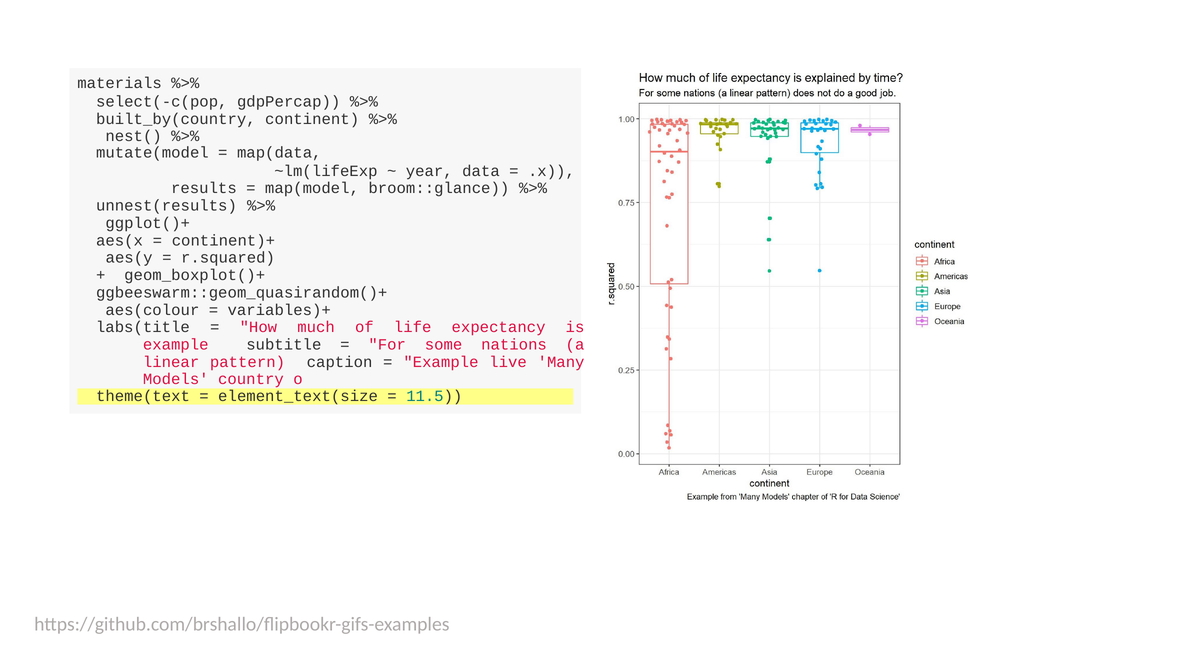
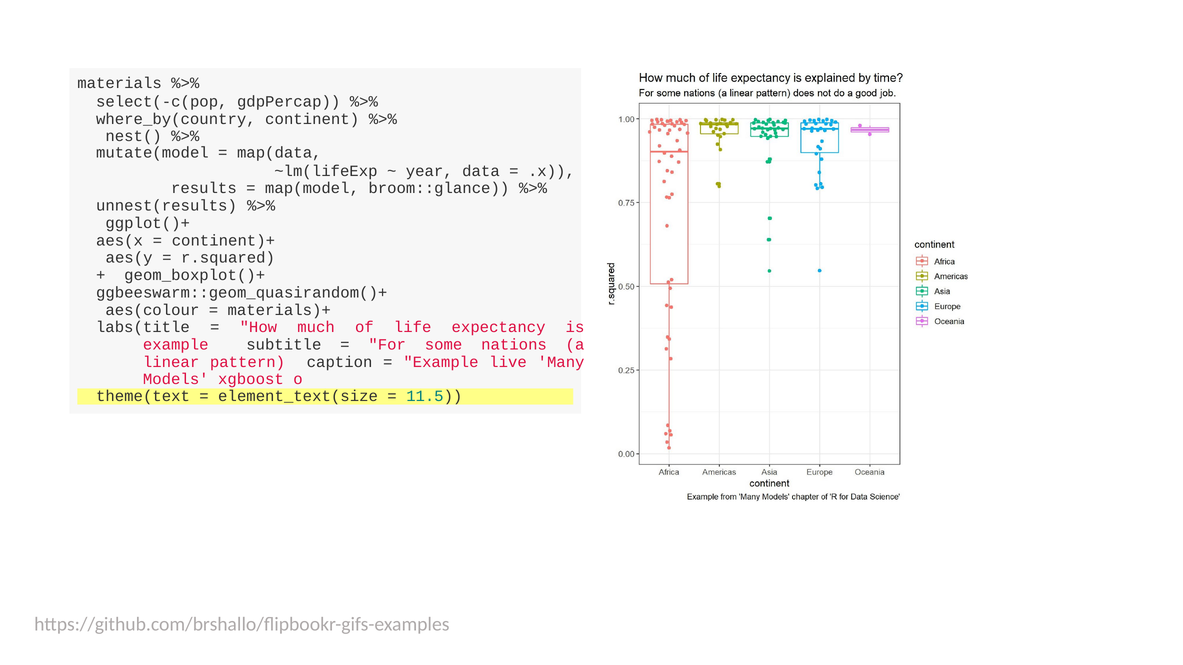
built_by(country: built_by(country -> where_by(country
variables)+: variables)+ -> materials)+
country: country -> xgboost
